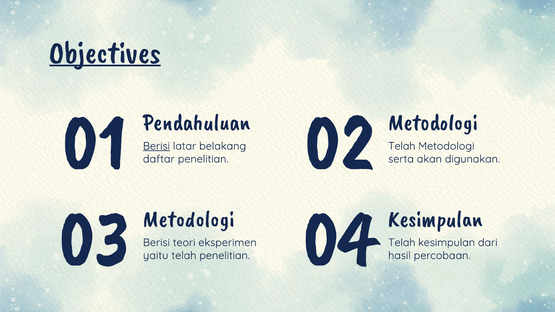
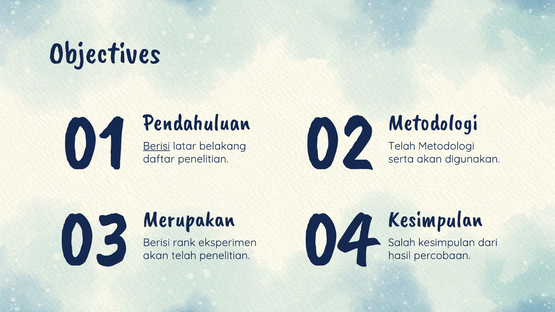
Objectives underline: present -> none
03 Metodologi: Metodologi -> Merupakan
teori: teori -> rank
Telah at (402, 243): Telah -> Salah
yaitu at (156, 256): yaitu -> akan
